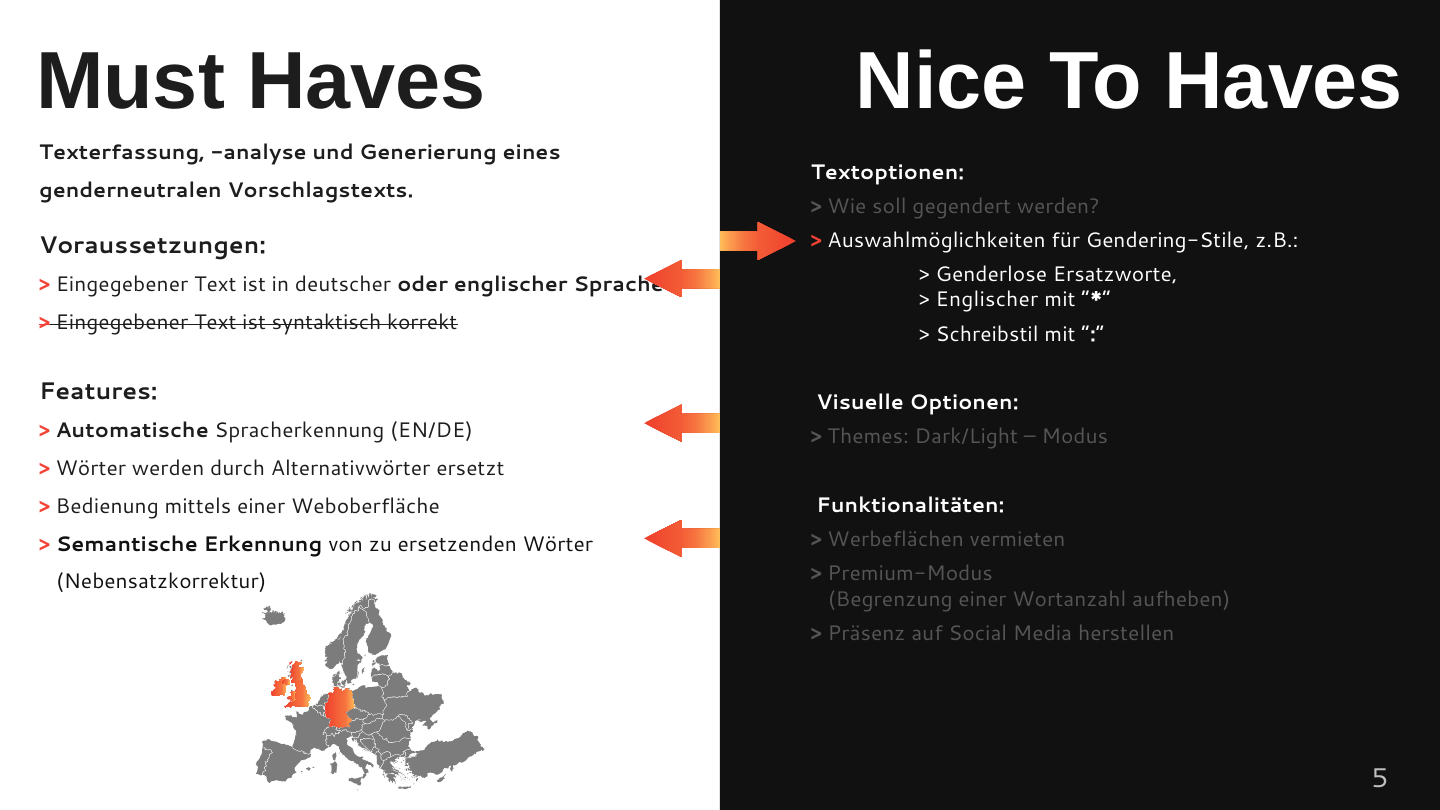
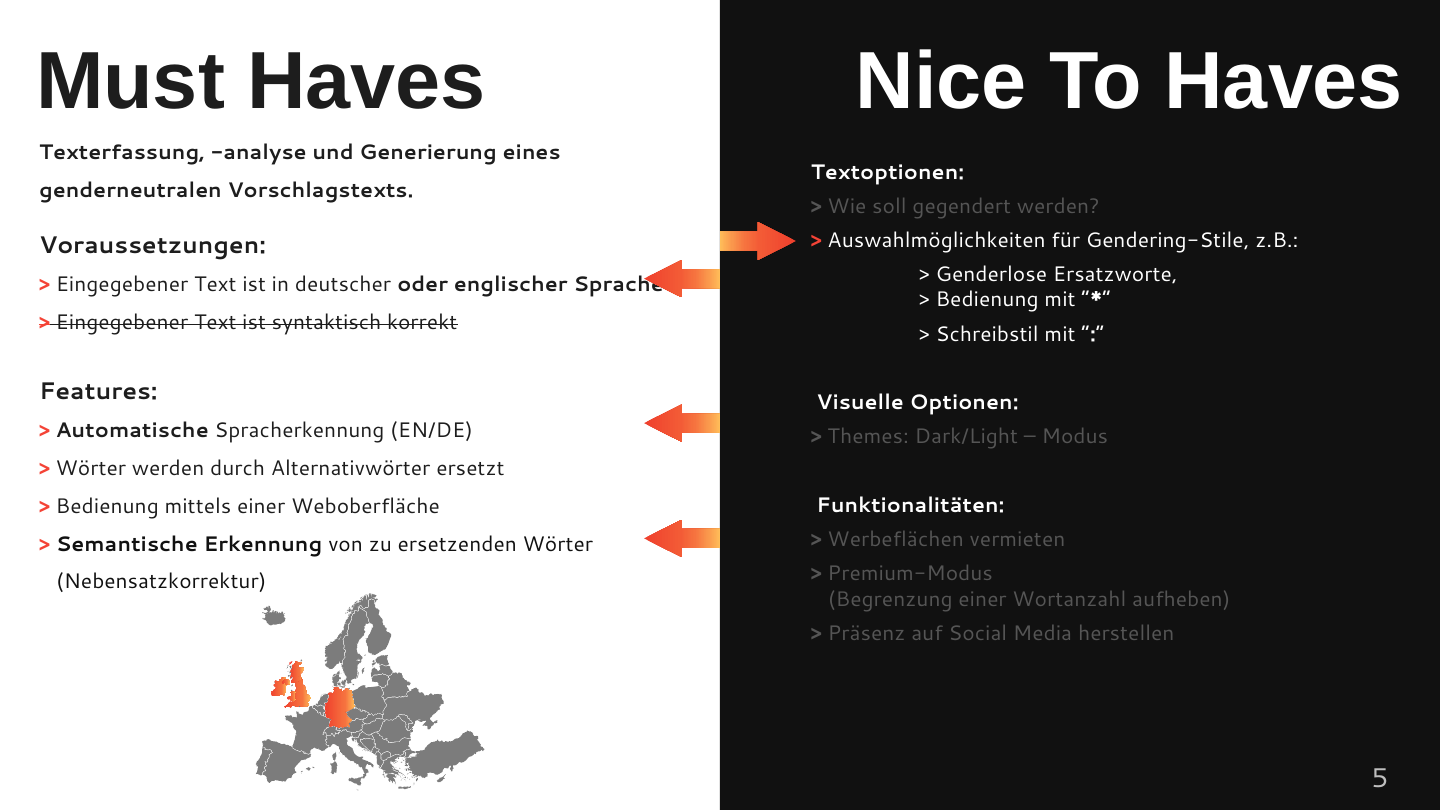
Englischer at (987, 300): Englischer -> Bedienung
